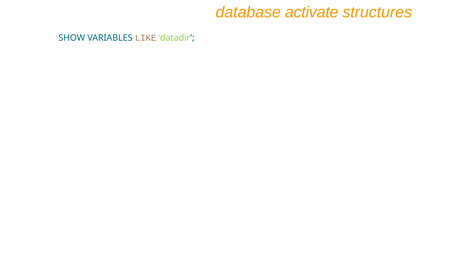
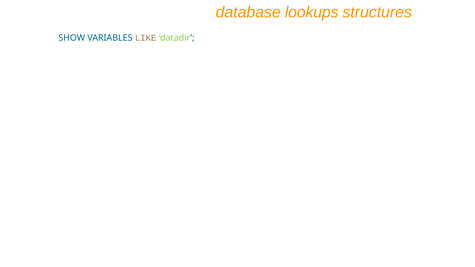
activate: activate -> lookups
